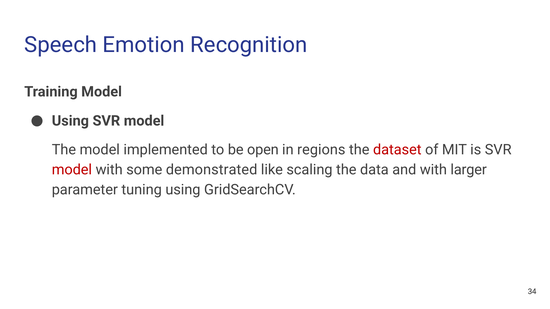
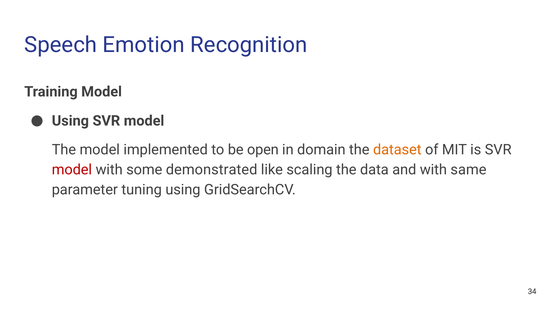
regions: regions -> domain
dataset colour: red -> orange
larger: larger -> same
